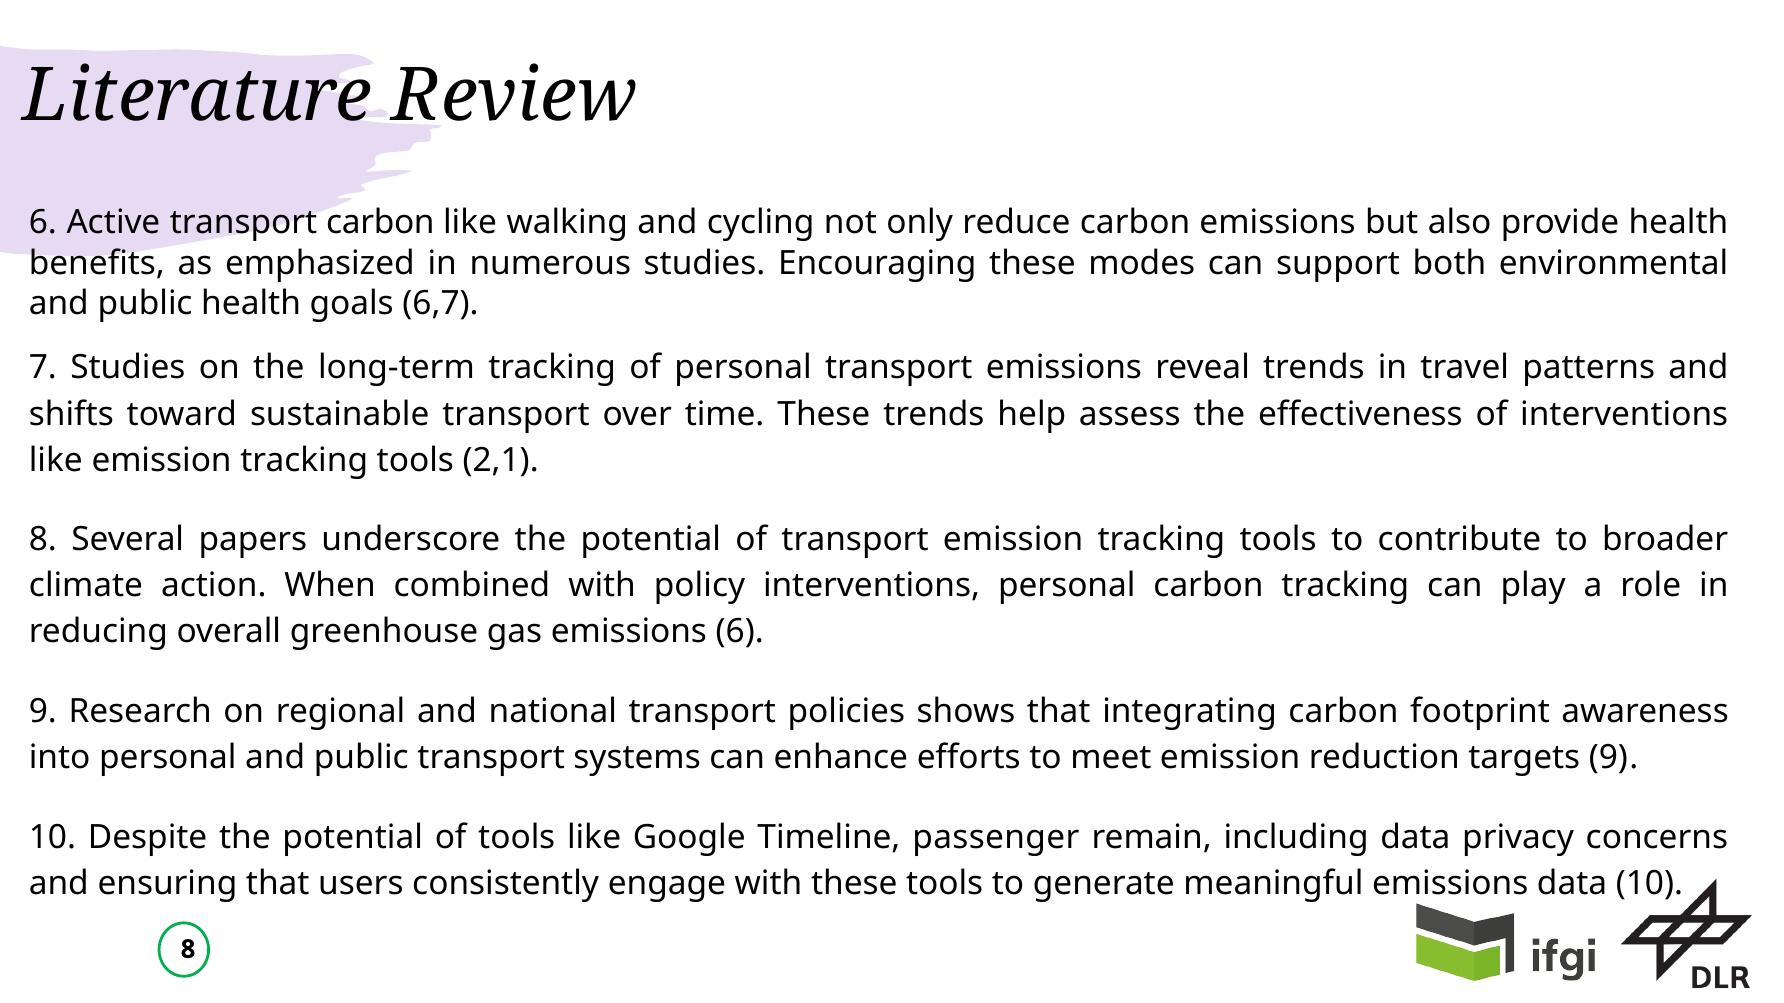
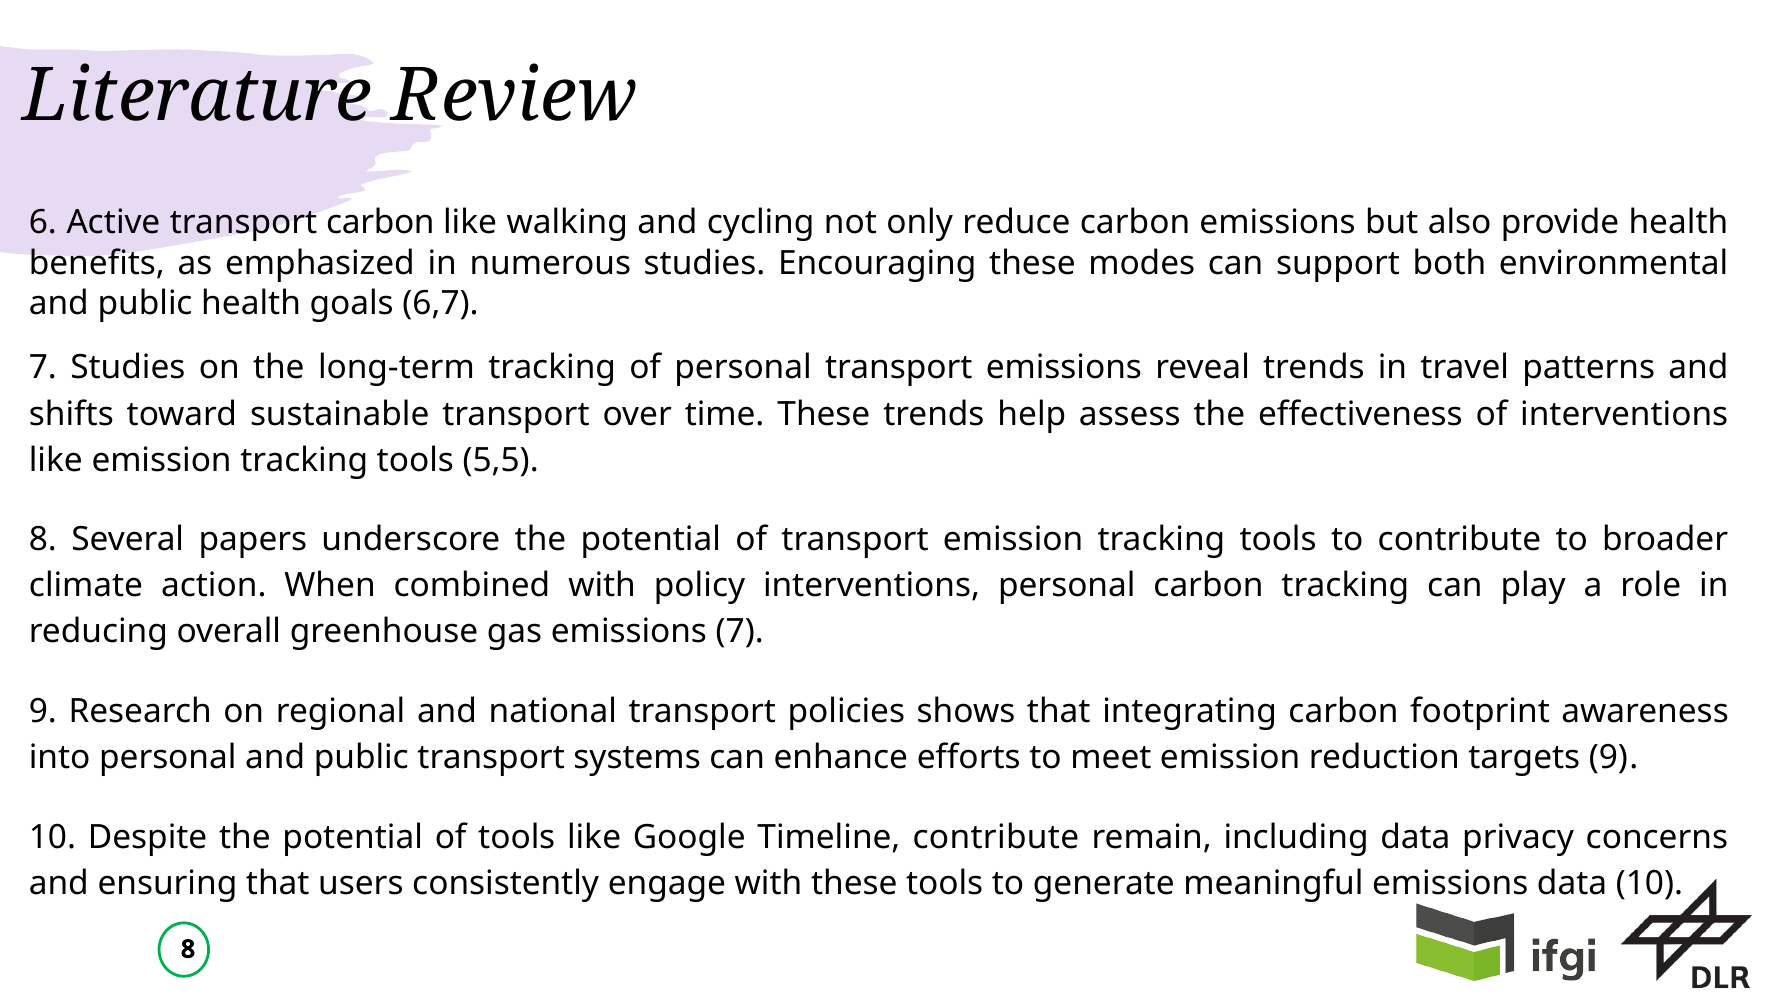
2,1: 2,1 -> 5,5
emissions 6: 6 -> 7
Timeline passenger: passenger -> contribute
